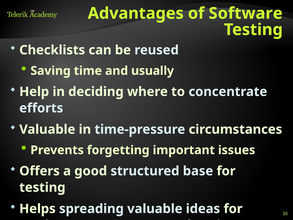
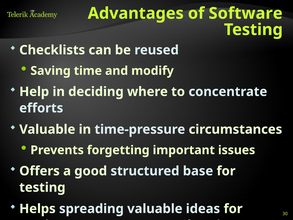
usually: usually -> modify
